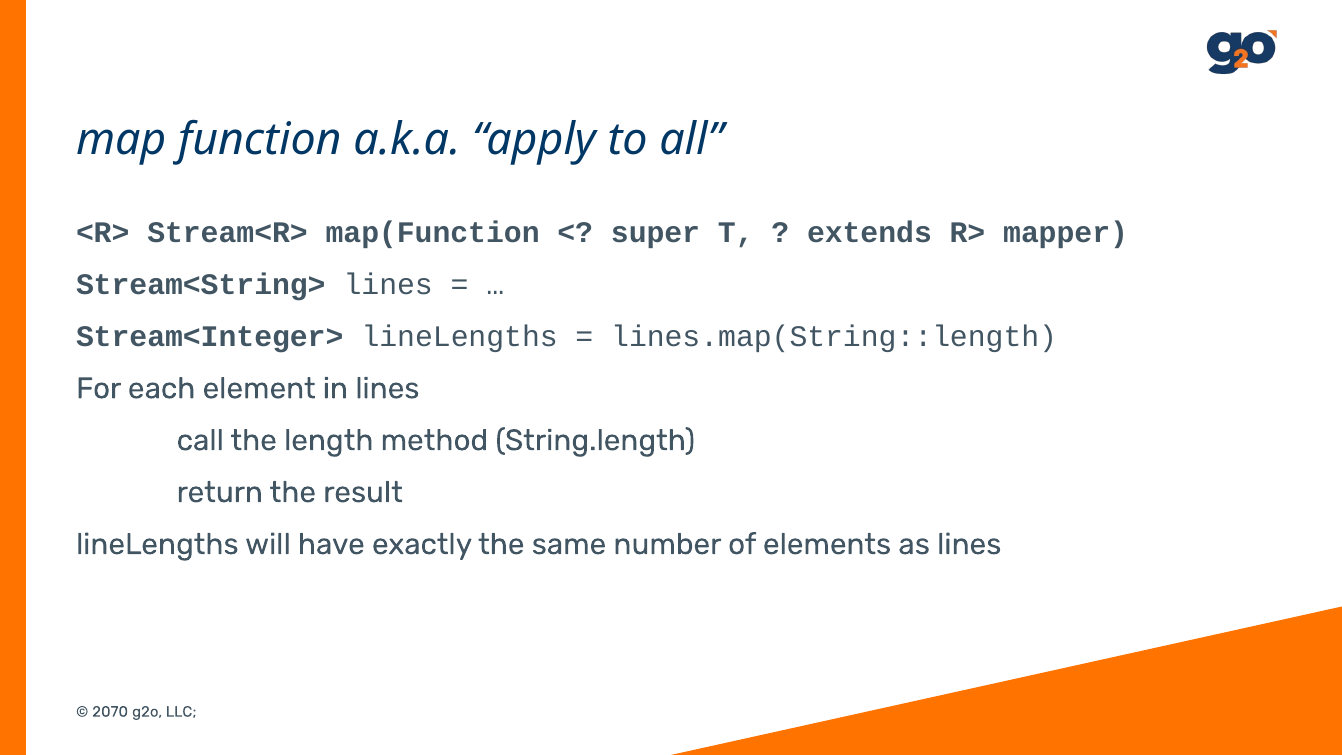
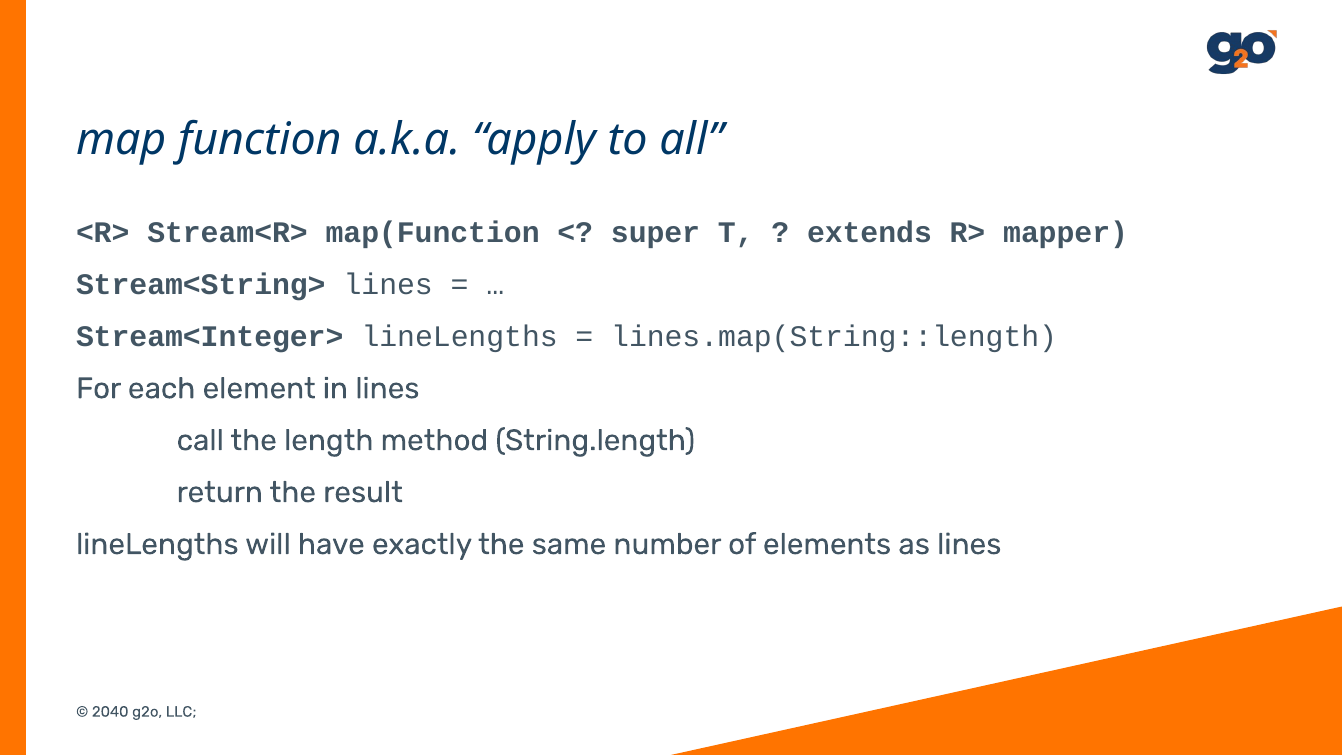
2070: 2070 -> 2040
